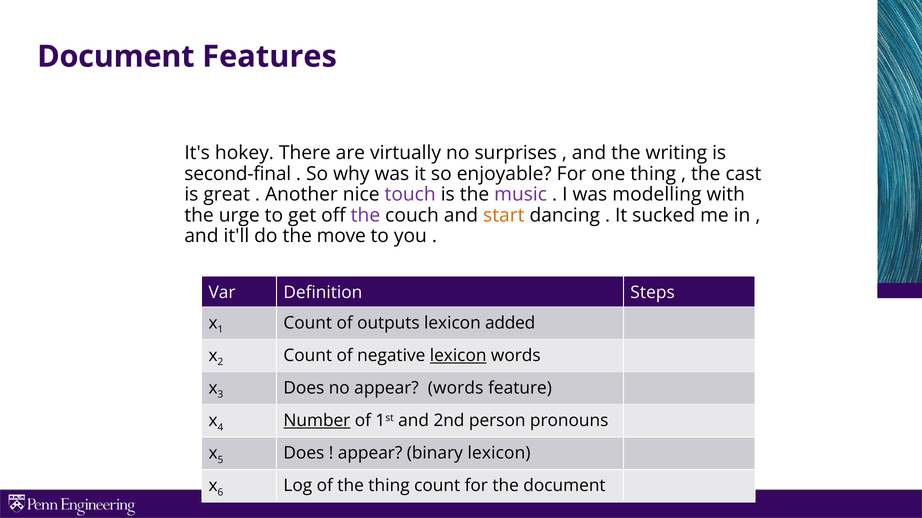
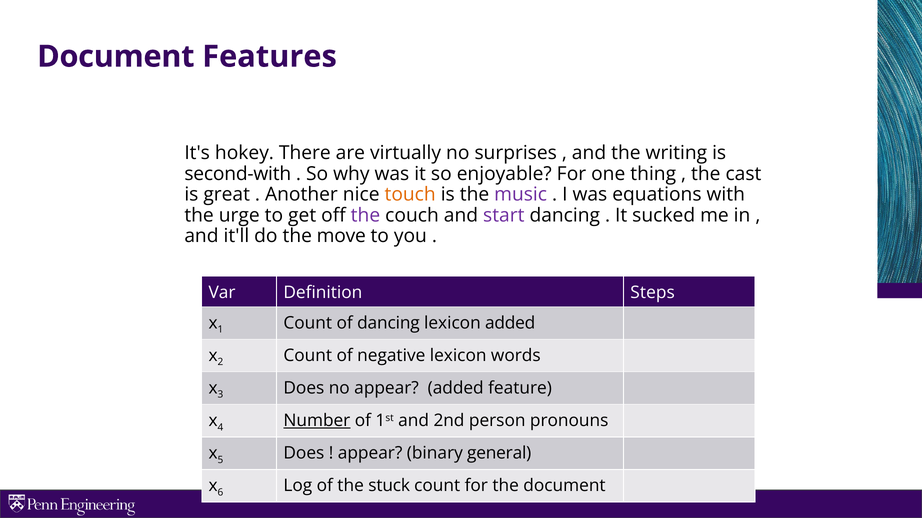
second-final: second-final -> second-with
touch colour: purple -> orange
modelling: modelling -> equations
start colour: orange -> purple
of outputs: outputs -> dancing
lexicon at (458, 356) underline: present -> none
appear words: words -> added
binary lexicon: lexicon -> general
the thing: thing -> stuck
